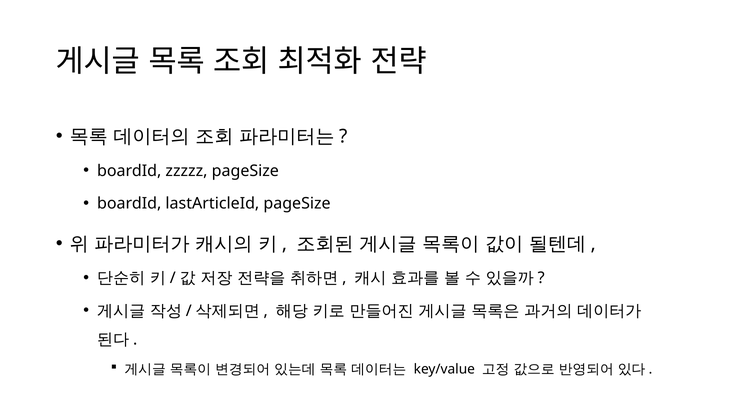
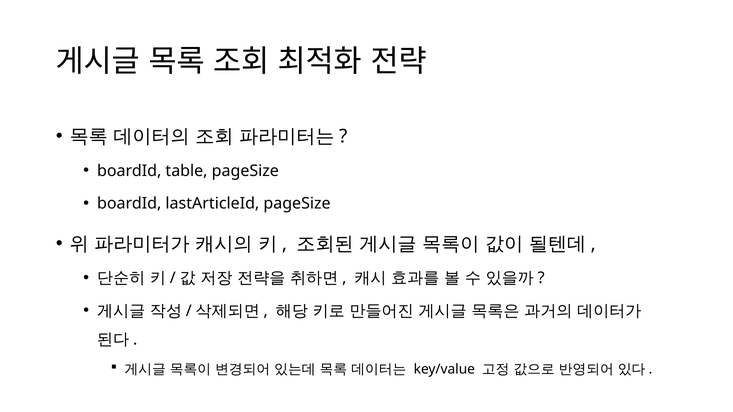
zzzzz: zzzzz -> table
